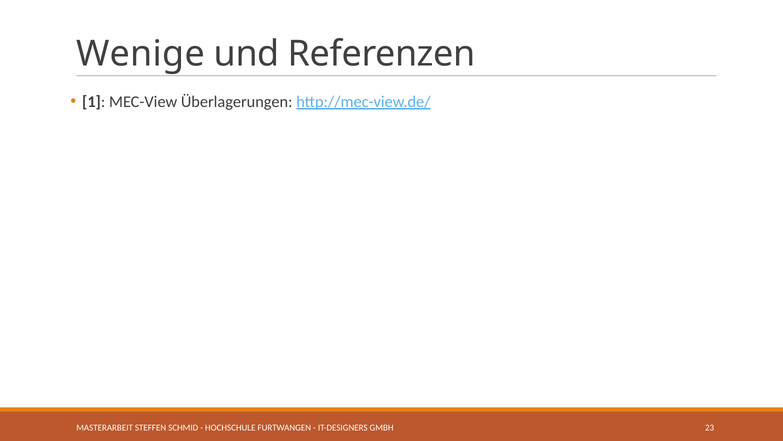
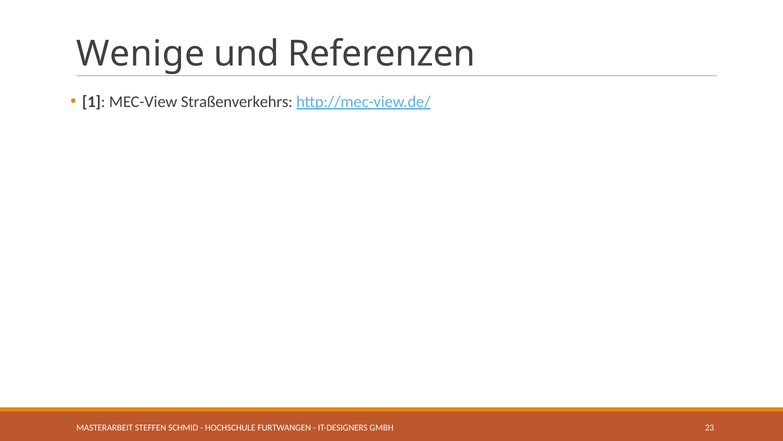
Überlagerungen: Überlagerungen -> Straßenverkehrs
